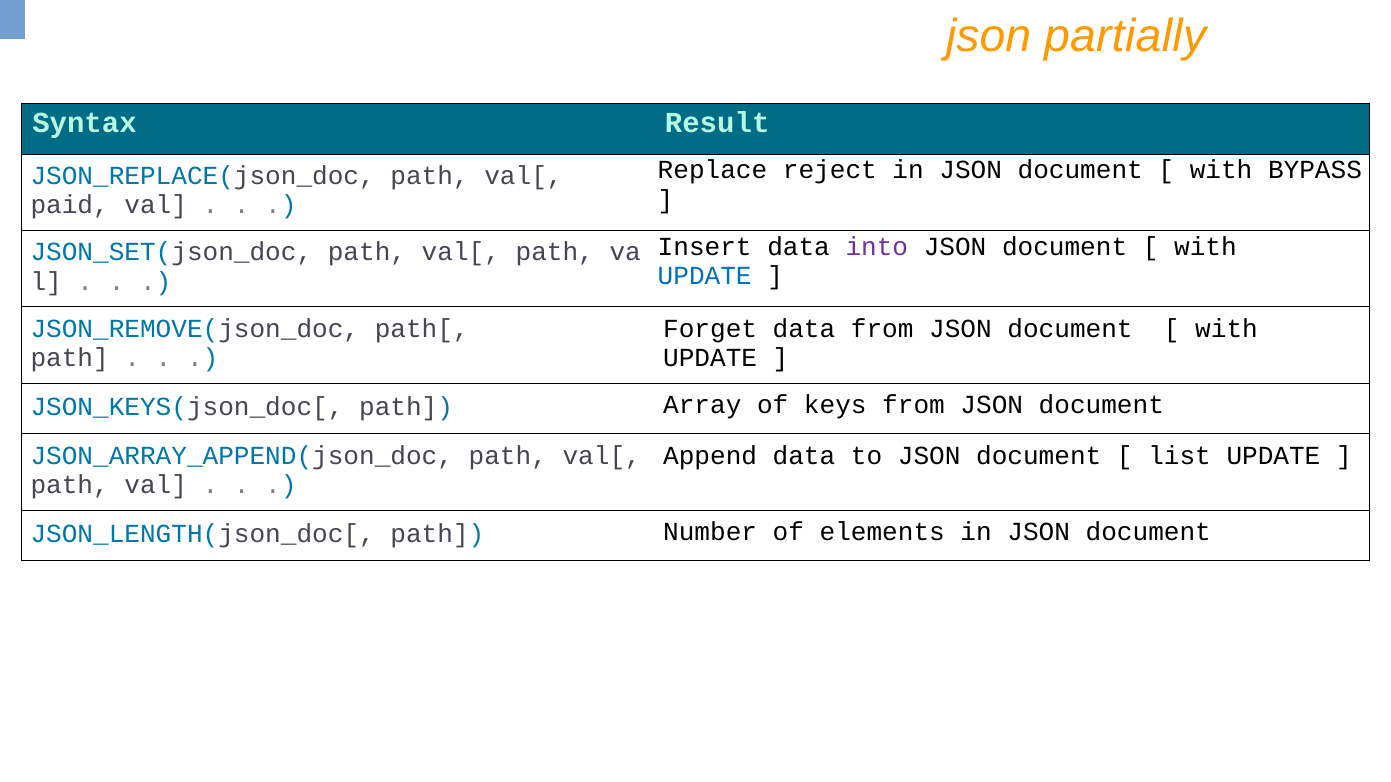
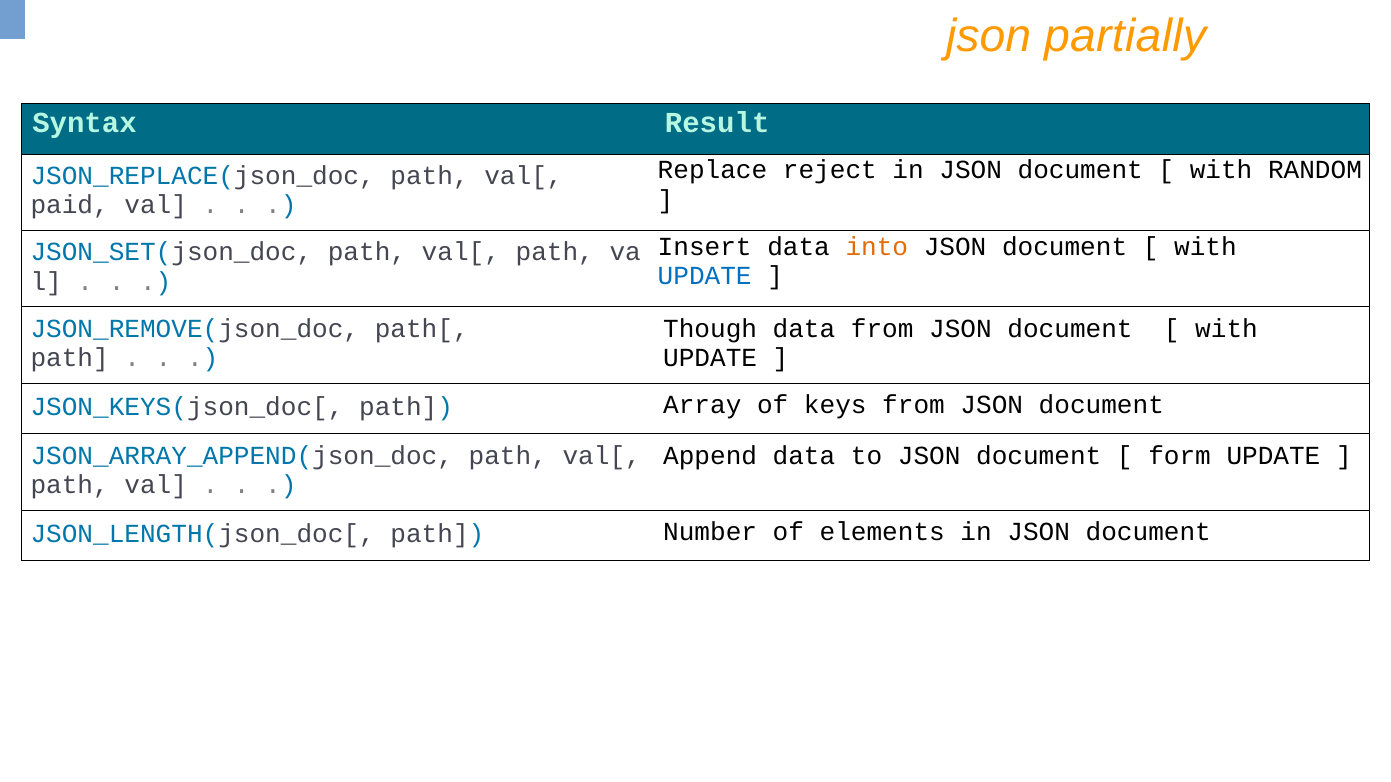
BYPASS: BYPASS -> RANDOM
into colour: purple -> orange
Forget: Forget -> Though
list: list -> form
